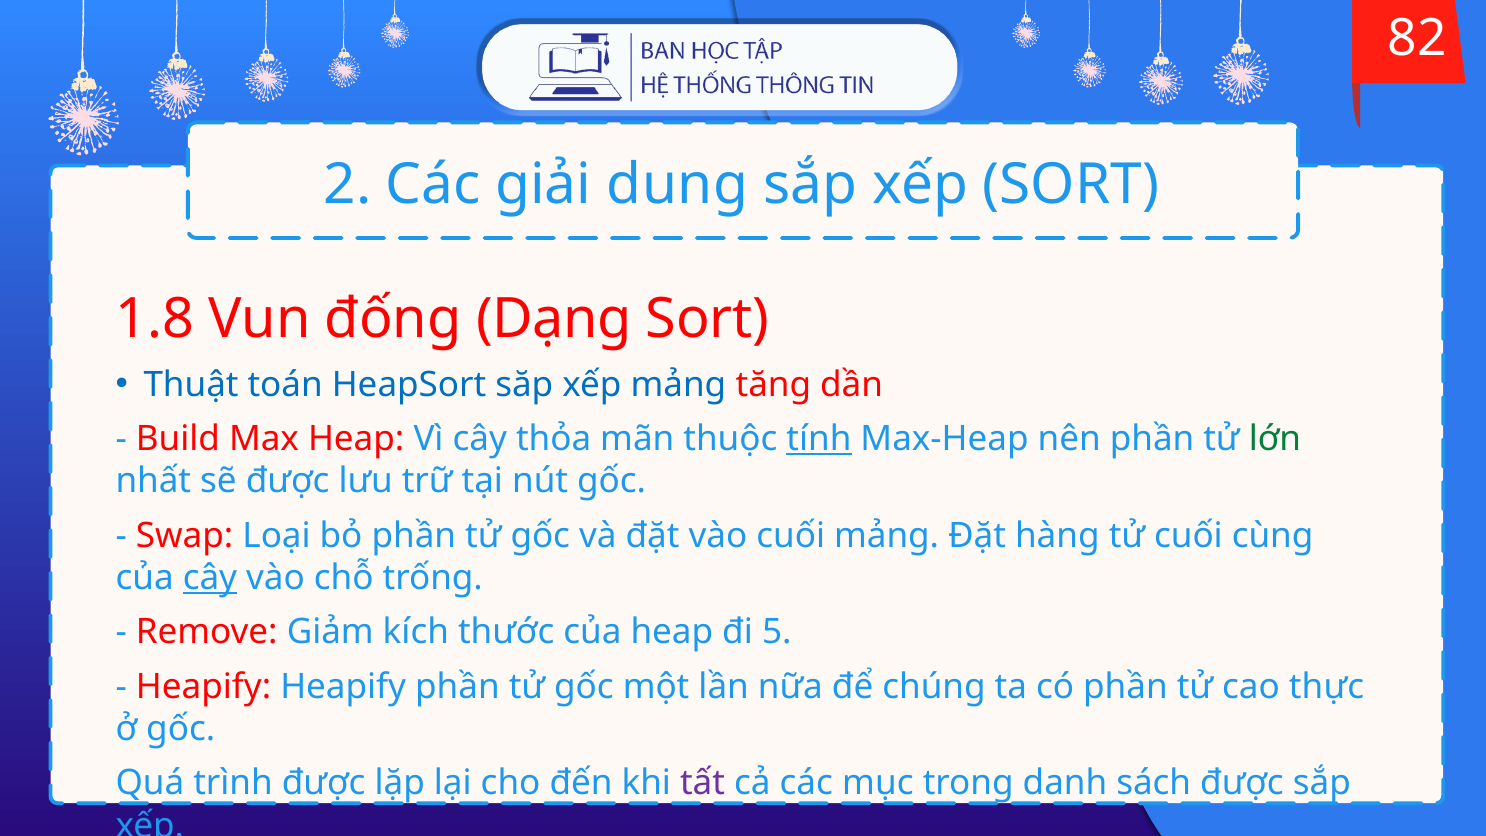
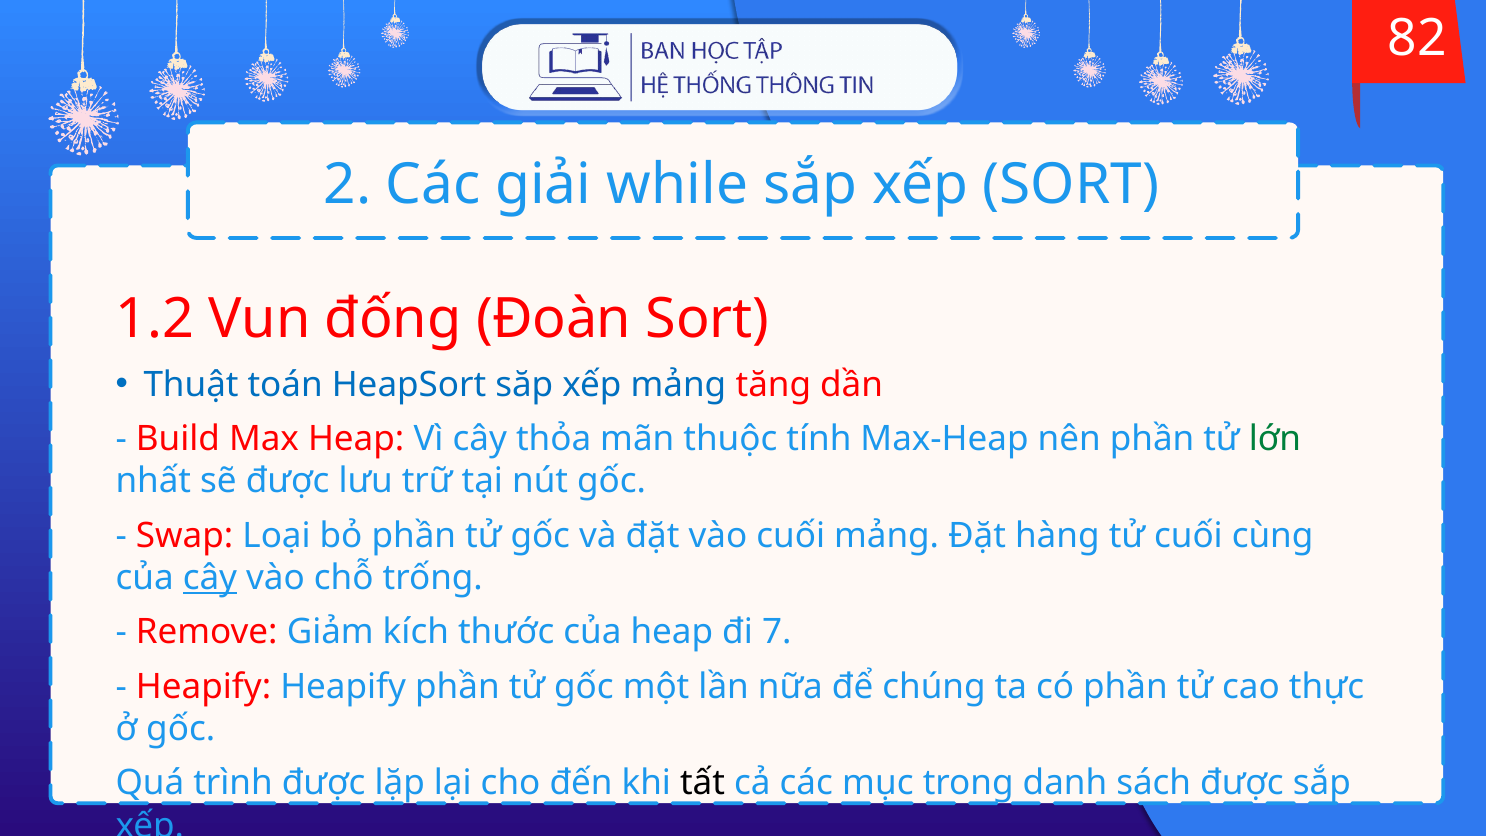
dung: dung -> while
1.8: 1.8 -> 1.2
Dạng: Dạng -> Đoàn
tính underline: present -> none
5: 5 -> 7
tất colour: purple -> black
